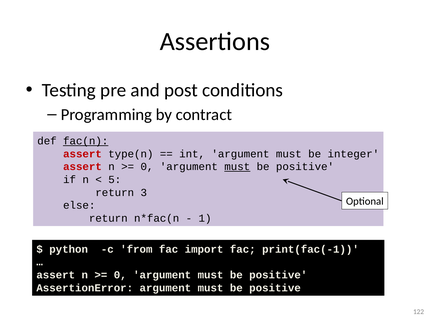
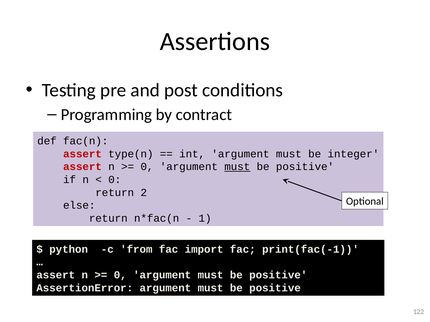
fac(n underline: present -> none
5 at (115, 180): 5 -> 0
3: 3 -> 2
